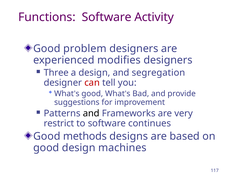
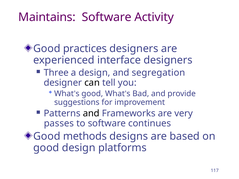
Functions: Functions -> Maintains
problem: problem -> practices
modifies: modifies -> interface
can colour: red -> black
restrict: restrict -> passes
machines: machines -> platforms
